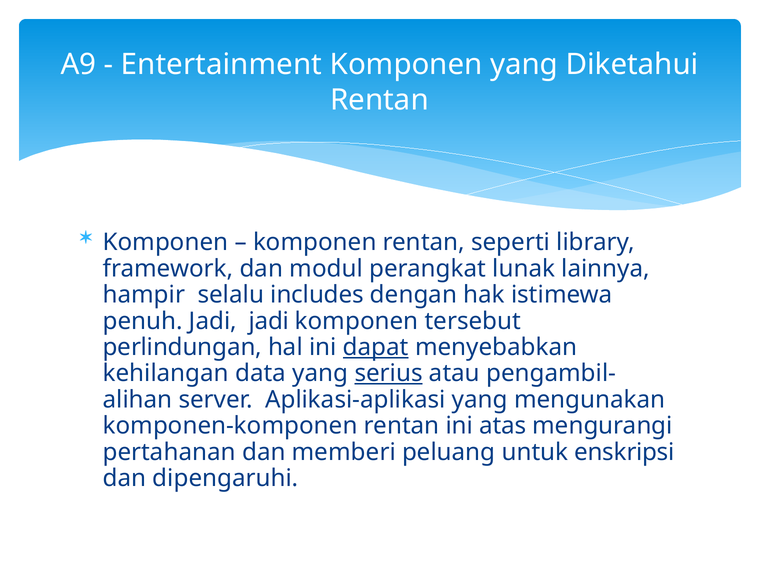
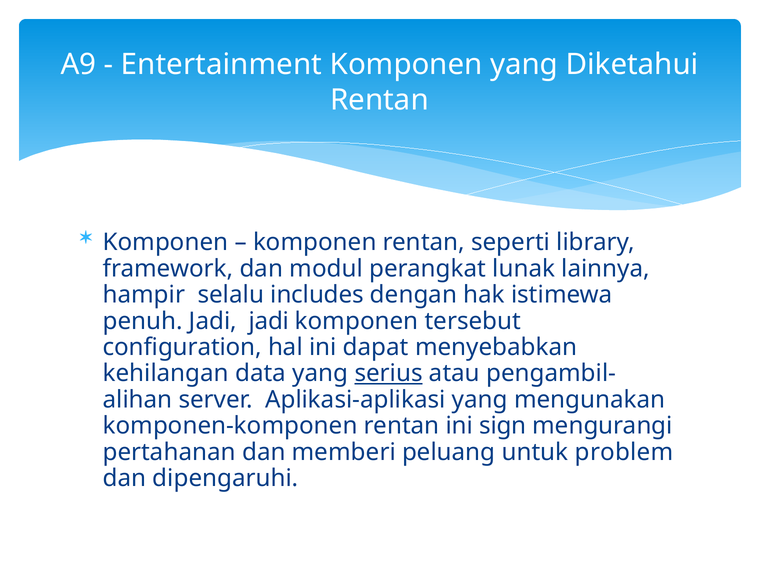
perlindungan: perlindungan -> configuration
dapat underline: present -> none
atas: atas -> sign
enskripsi: enskripsi -> problem
